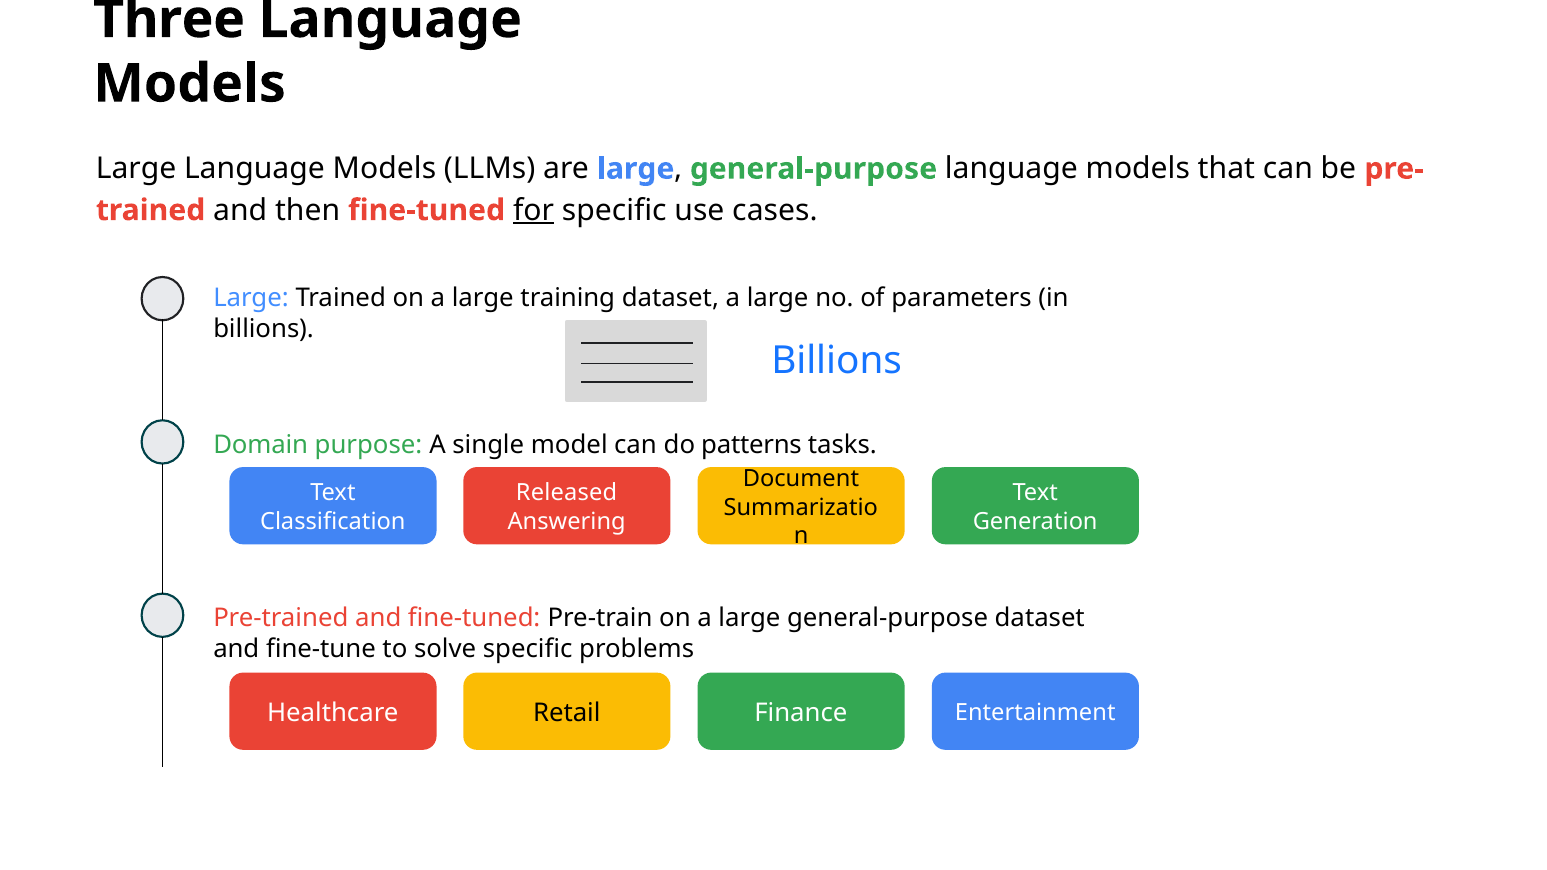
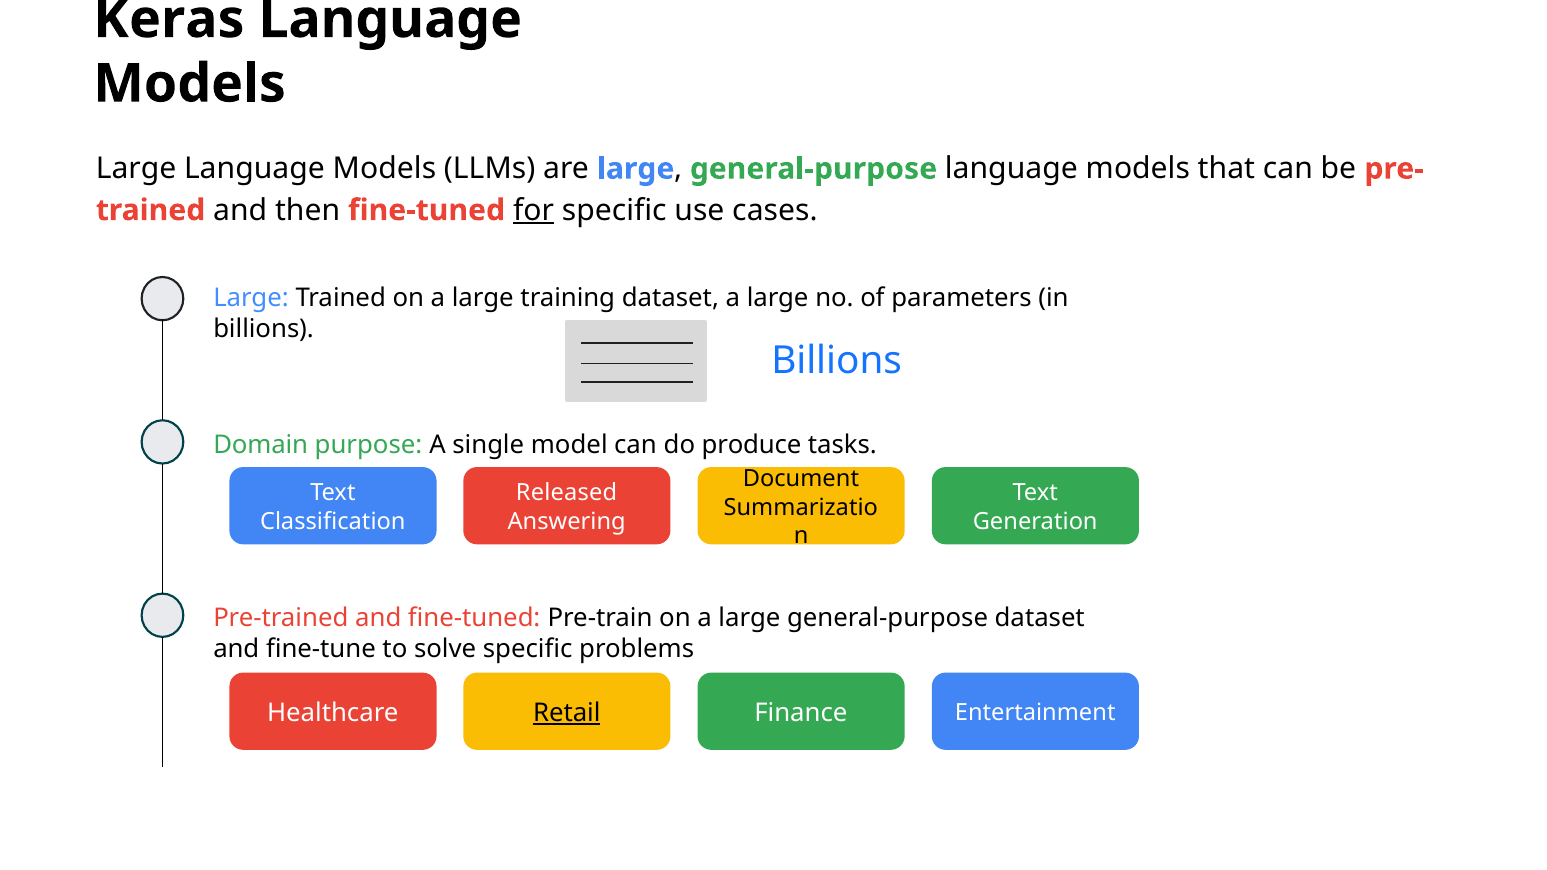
Three: Three -> Keras
patterns: patterns -> produce
Retail underline: none -> present
